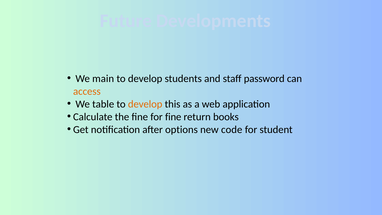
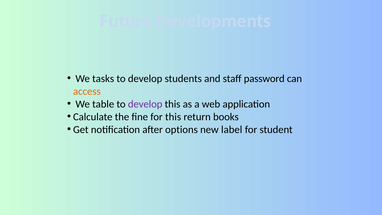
main: main -> tasks
develop at (145, 104) colour: orange -> purple
for fine: fine -> this
code: code -> label
